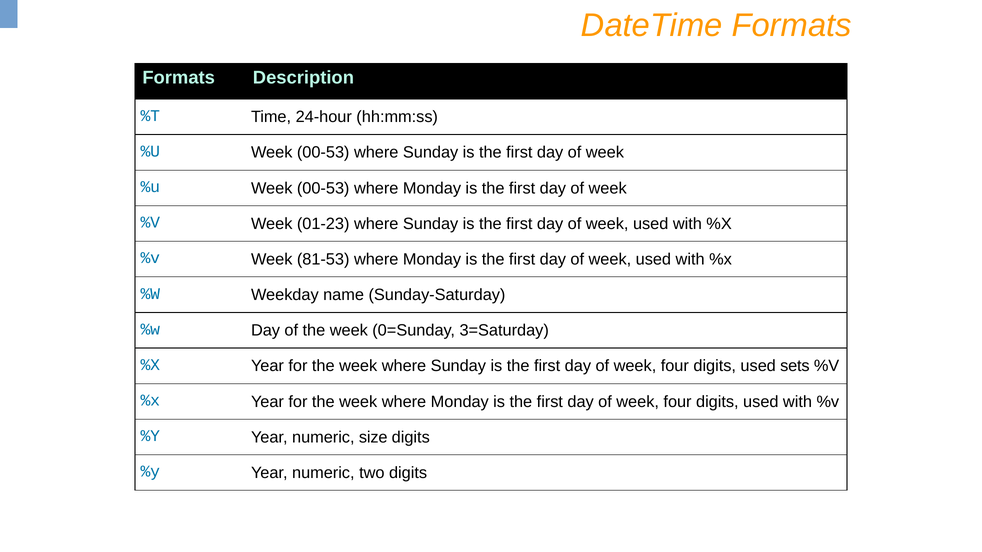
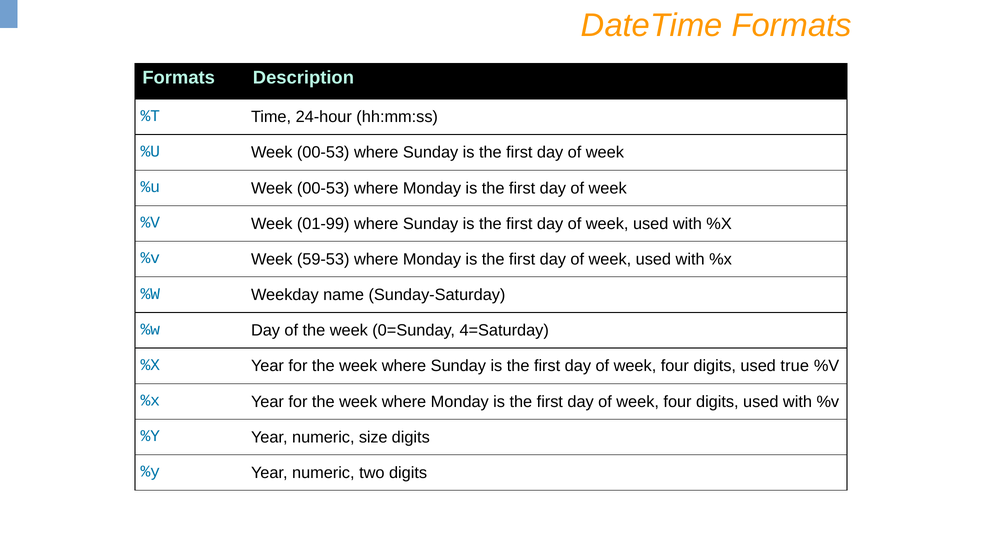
01-23: 01-23 -> 01-99
81-53: 81-53 -> 59-53
3=Saturday: 3=Saturday -> 4=Saturday
sets: sets -> true
